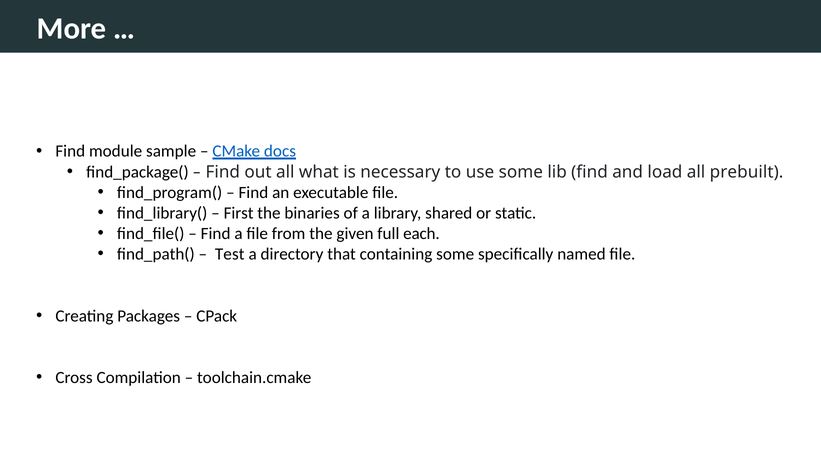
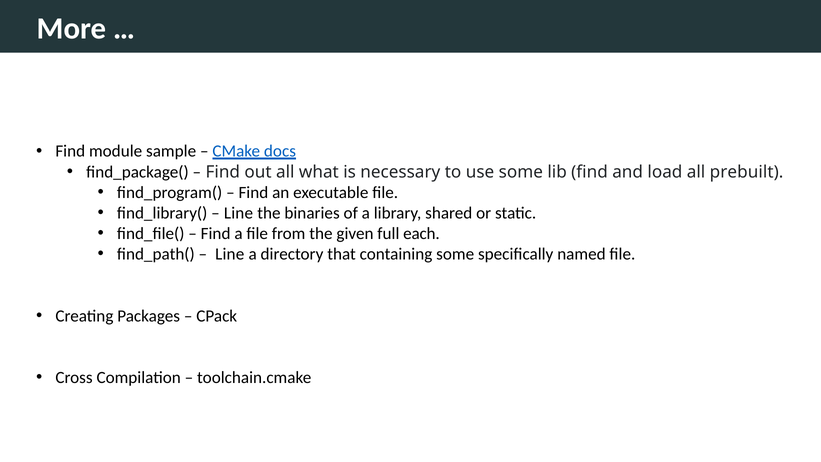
First at (239, 213): First -> Line
Test at (230, 254): Test -> Line
